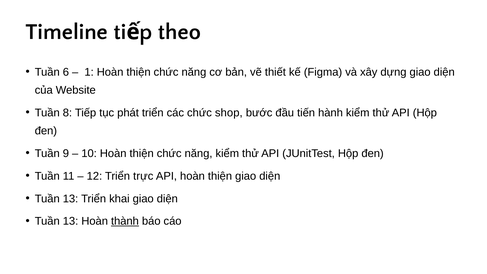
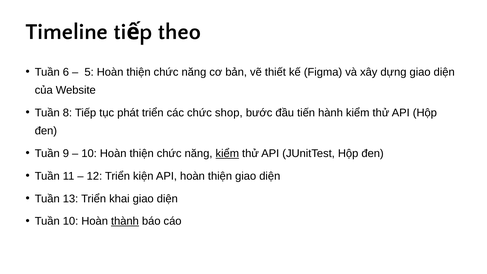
1: 1 -> 5
kiểm at (227, 153) underline: none -> present
trực: trực -> kiện
13 at (71, 221): 13 -> 10
